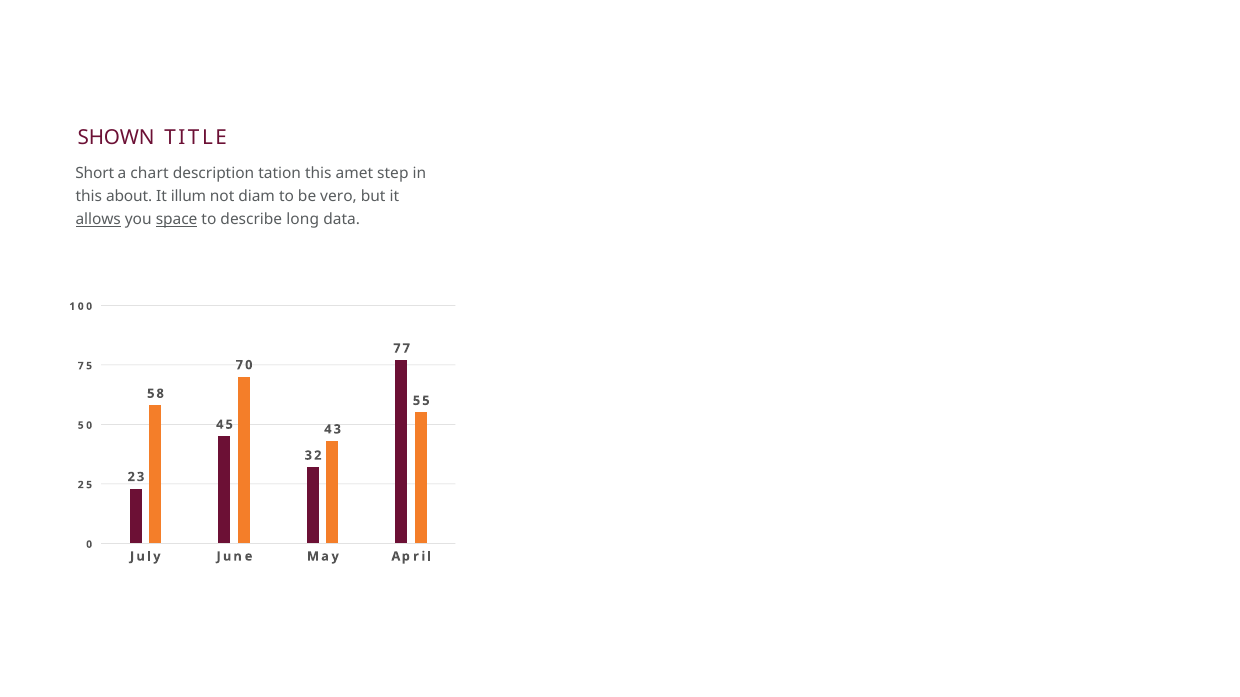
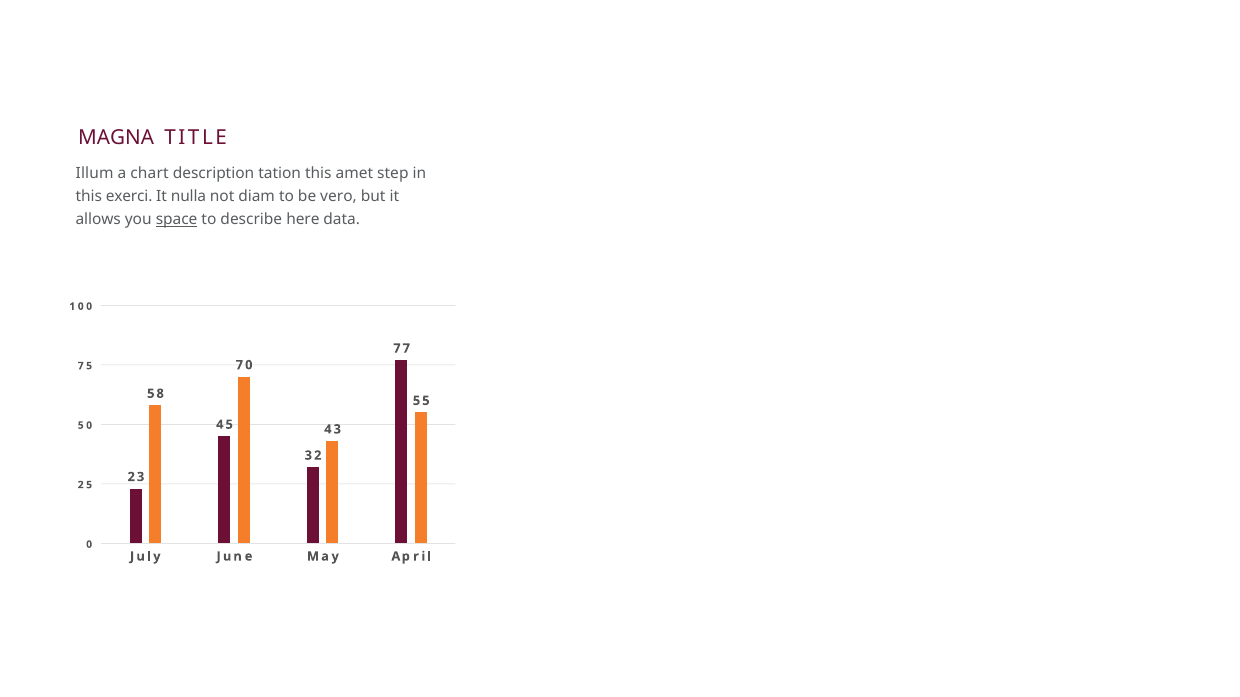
SHOWN: SHOWN -> MAGNA
Short: Short -> Illum
about: about -> exerci
illum: illum -> nulla
allows underline: present -> none
long: long -> here
